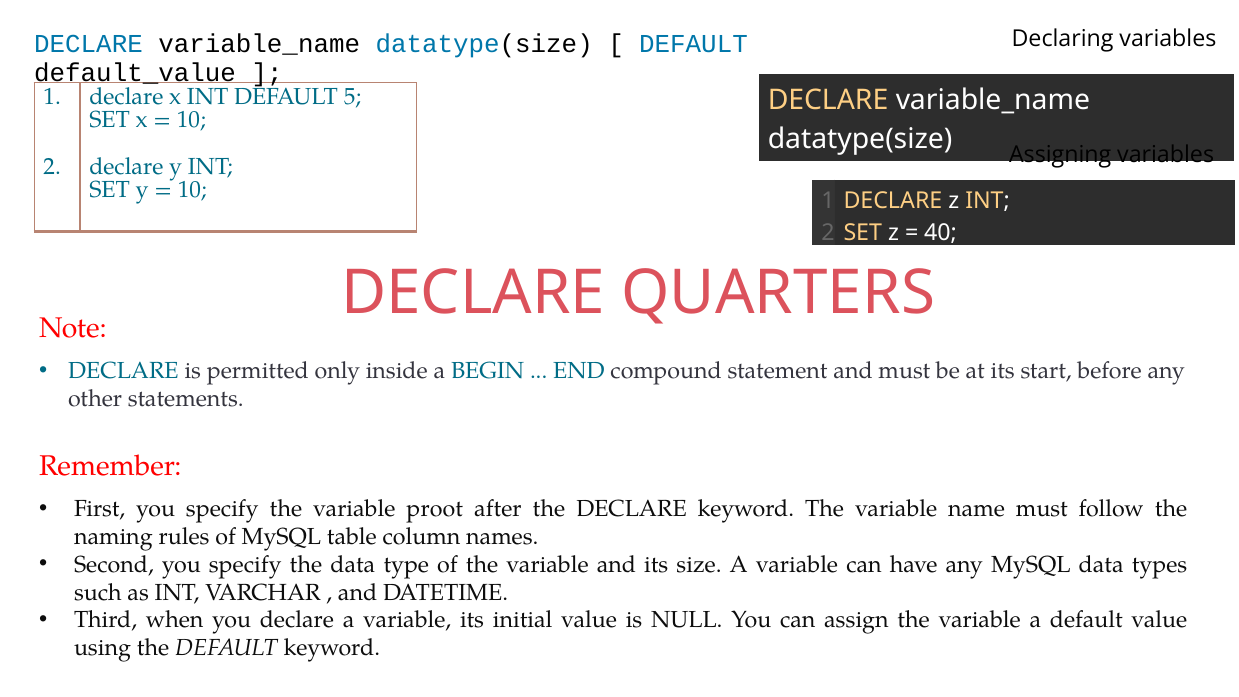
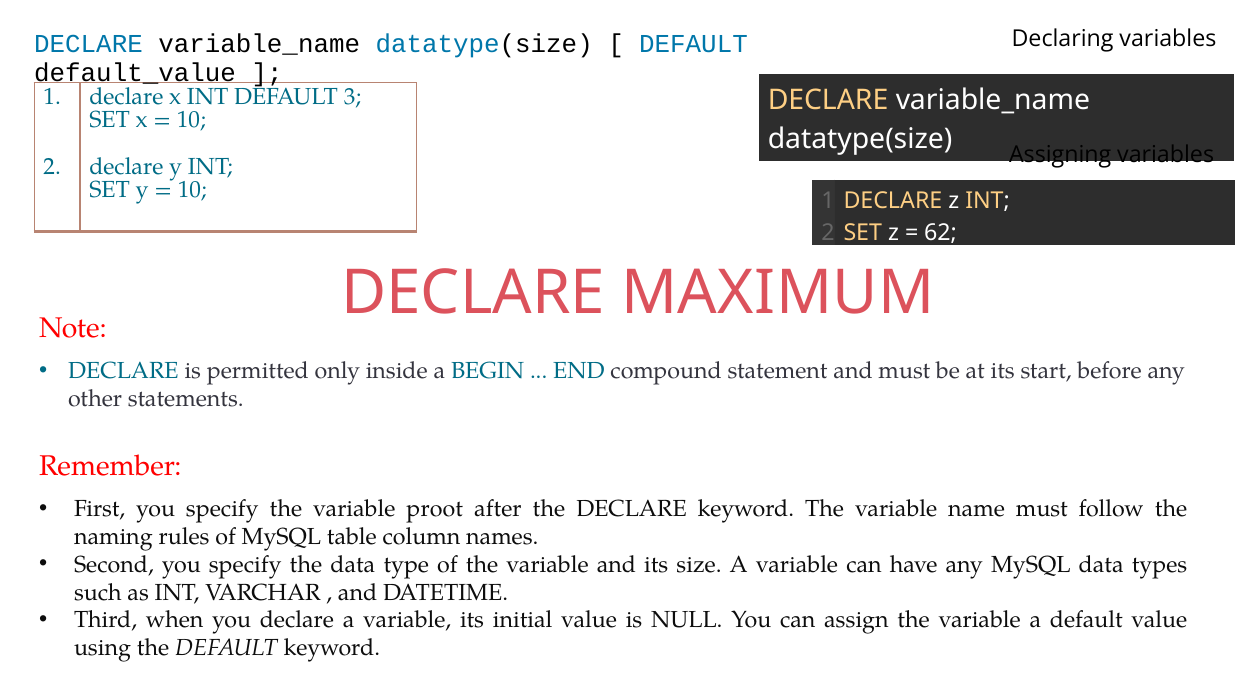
5: 5 -> 3
40: 40 -> 62
QUARTERS: QUARTERS -> MAXIMUM
